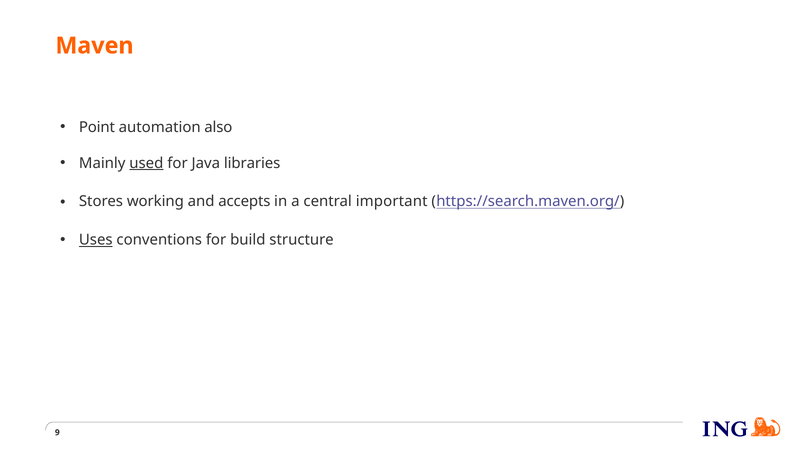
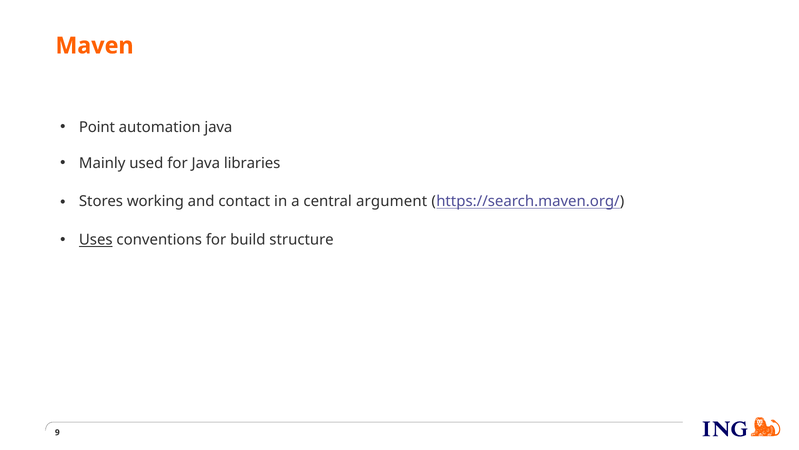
automation also: also -> java
used underline: present -> none
accepts: accepts -> contact
important: important -> argument
